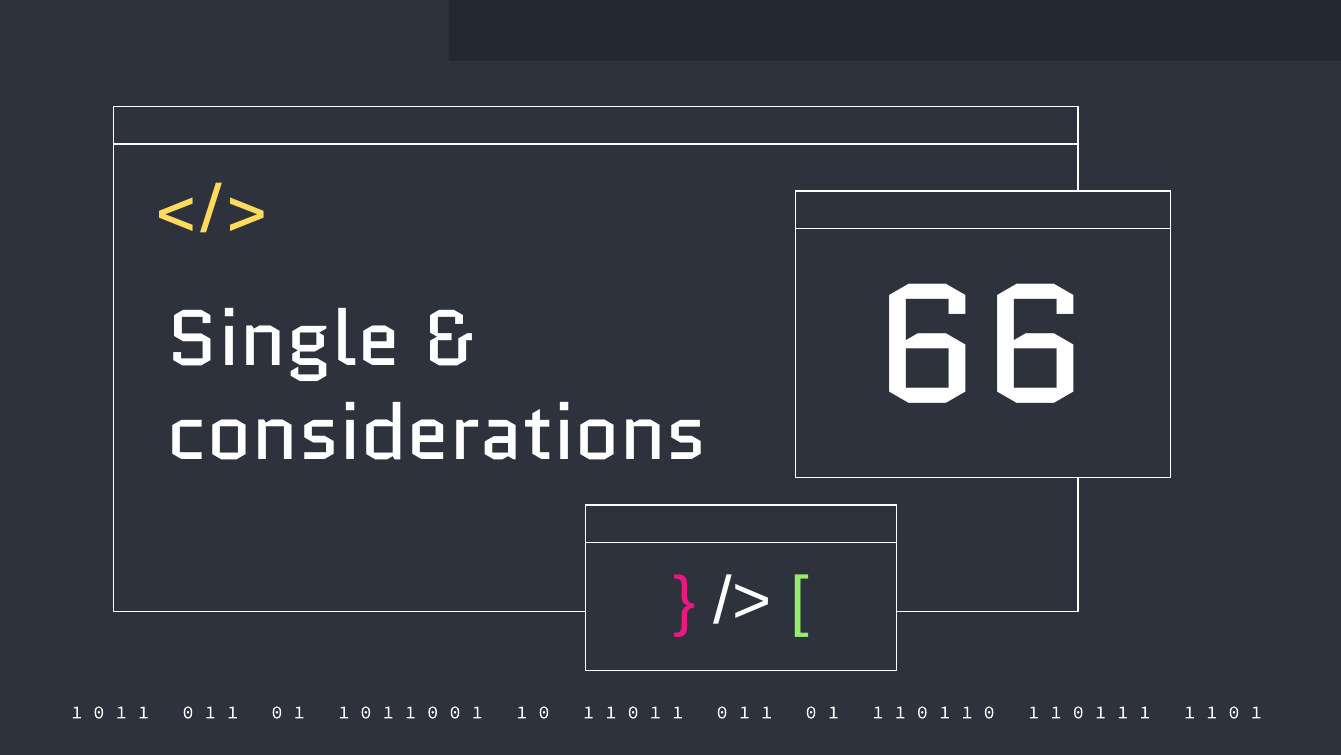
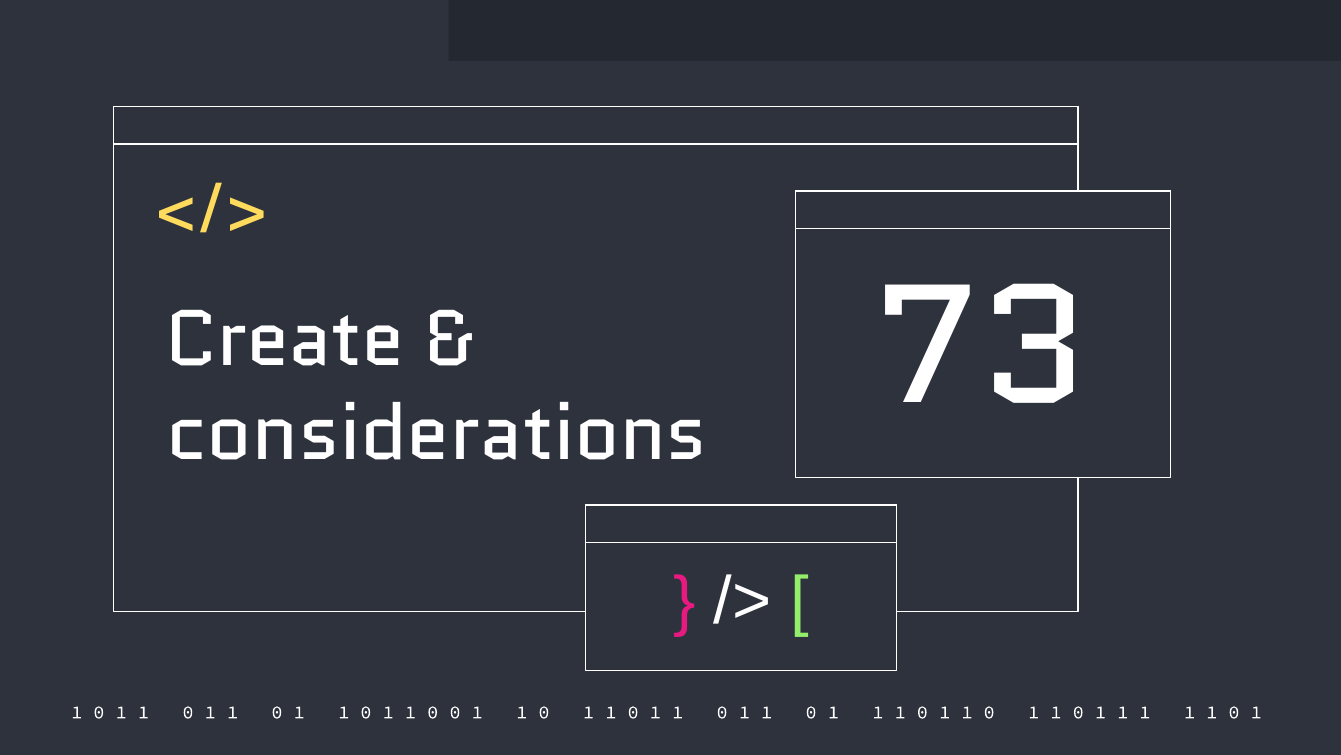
Single: Single -> Create
66: 66 -> 73
